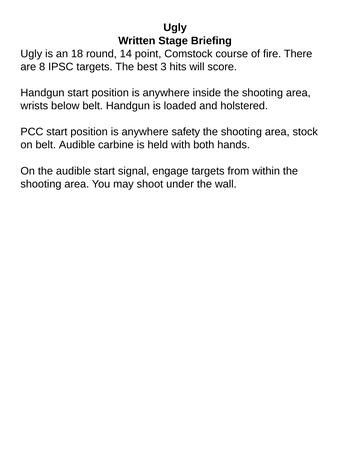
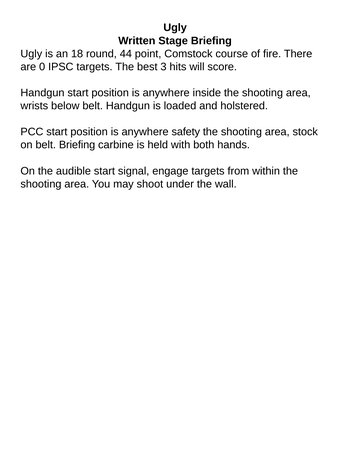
14: 14 -> 44
8: 8 -> 0
belt Audible: Audible -> Briefing
